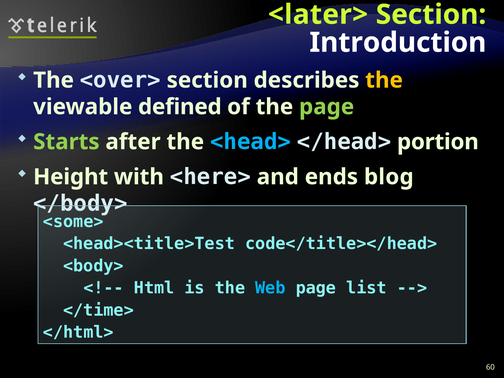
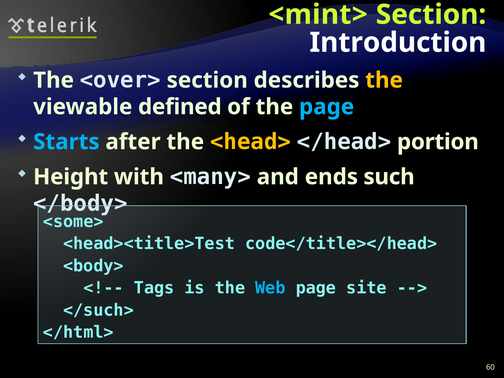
<later>: <later> -> <mint>
page at (327, 107) colour: light green -> light blue
Starts colour: light green -> light blue
<head> colour: light blue -> yellow
<here>: <here> -> <many>
blog: blog -> such
Html: Html -> Tags
list: list -> site
</time>: </time> -> </such>
